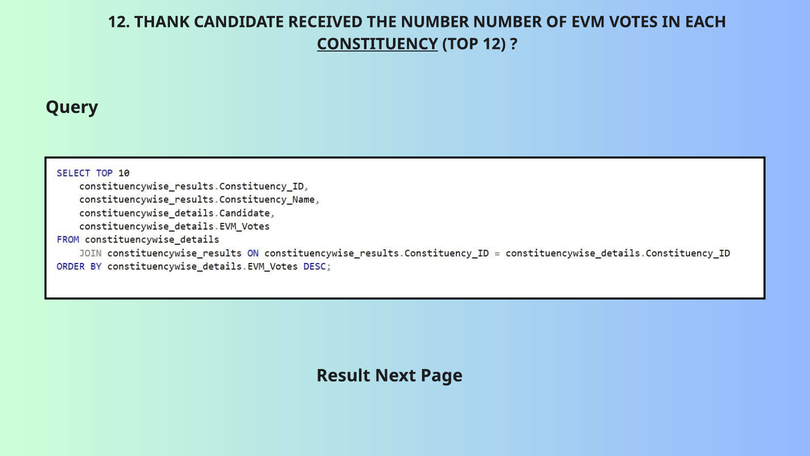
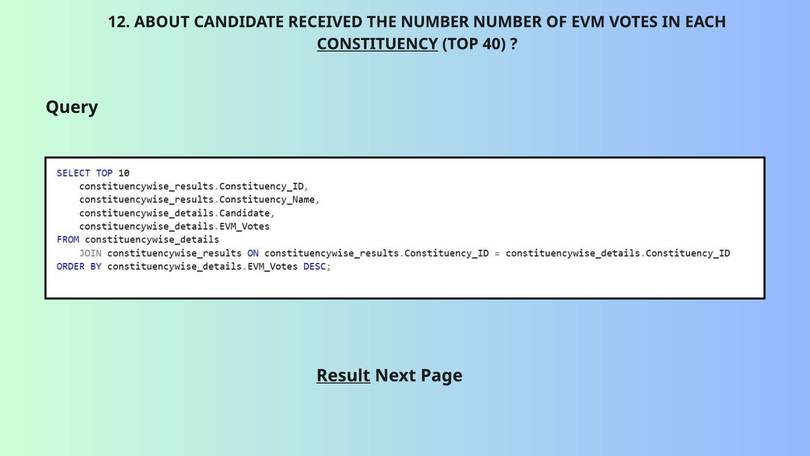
THANK: THANK -> ABOUT
TOP 12: 12 -> 40
Result underline: none -> present
